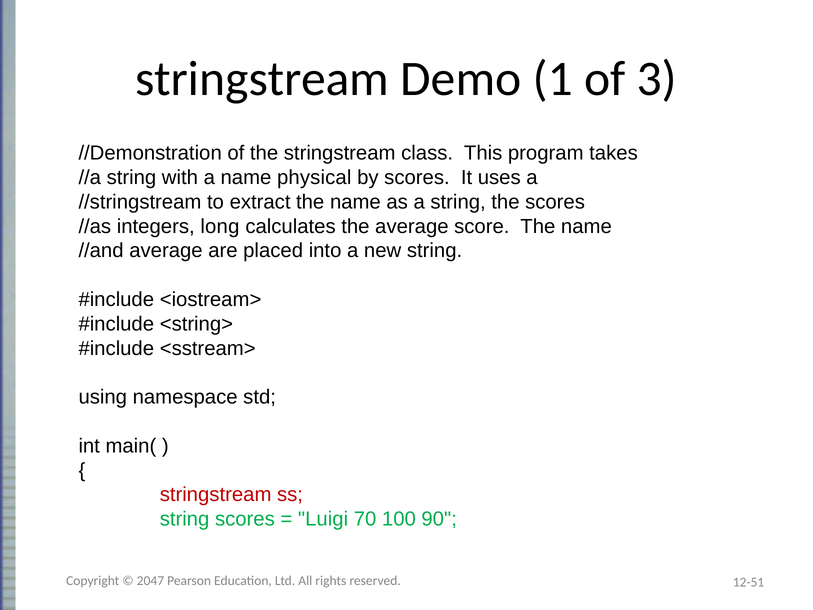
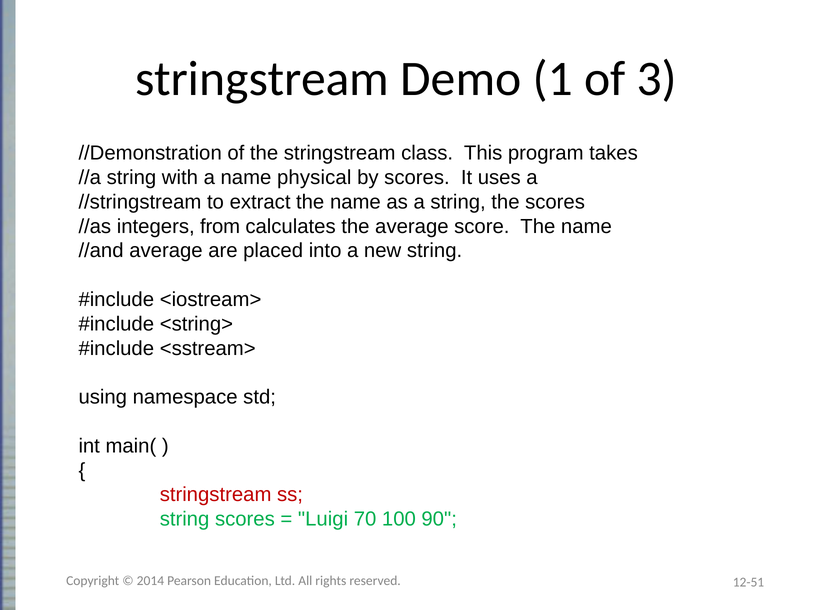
long: long -> from
2047: 2047 -> 2014
